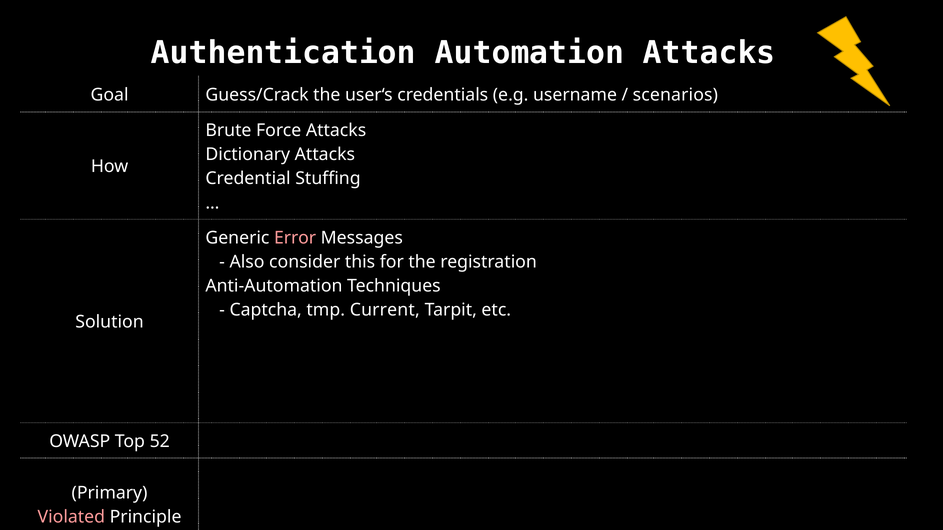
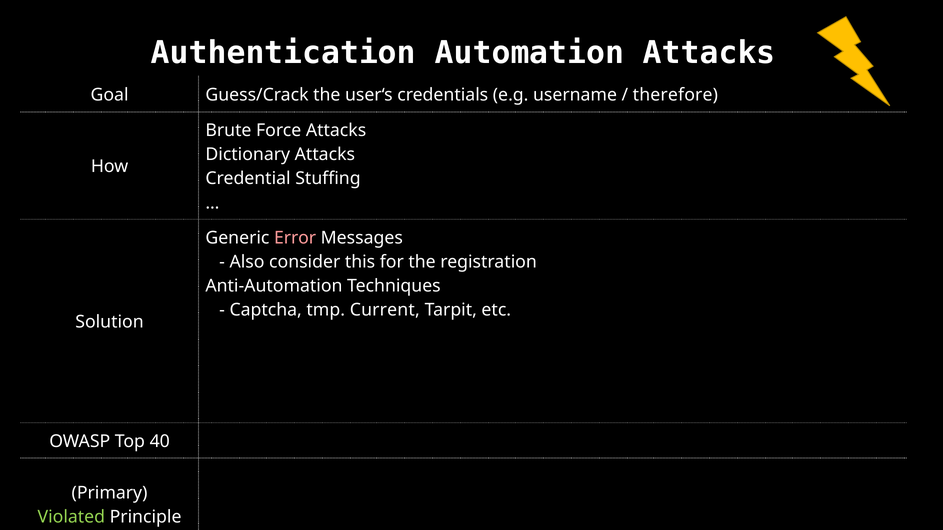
scenarios: scenarios -> therefore
52: 52 -> 40
Violated colour: pink -> light green
